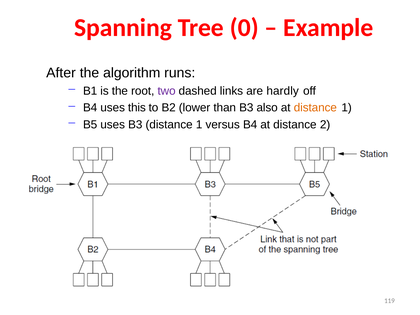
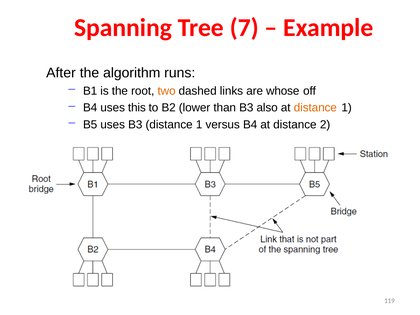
0: 0 -> 7
two colour: purple -> orange
hardly: hardly -> whose
